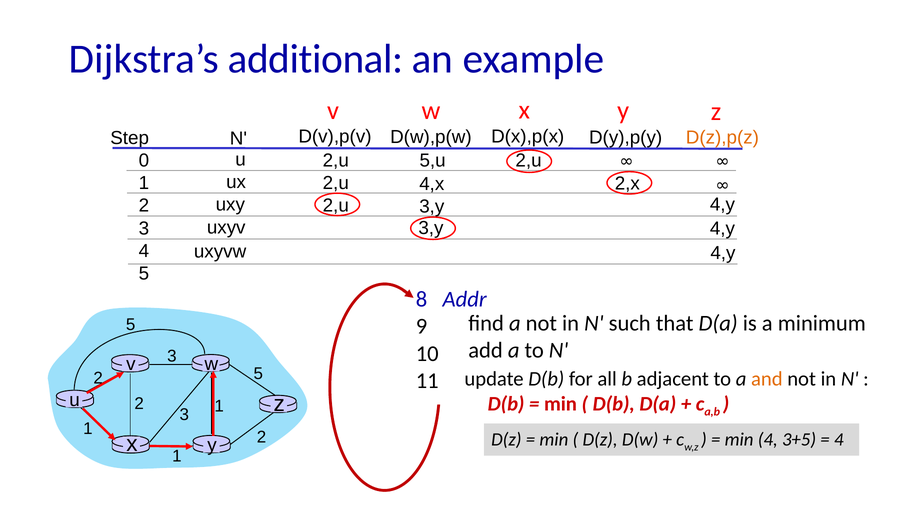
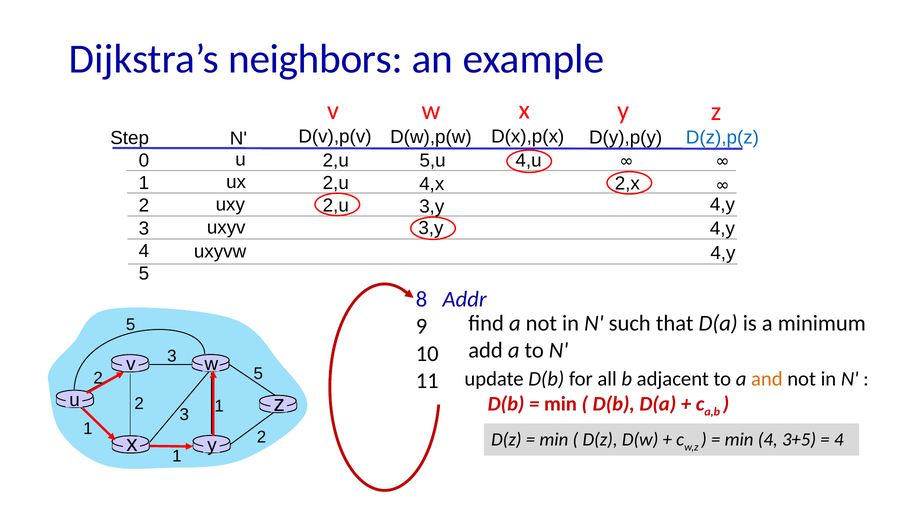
additional: additional -> neighbors
D(z),p(z colour: orange -> blue
2,u at (529, 160): 2,u -> 4,u
